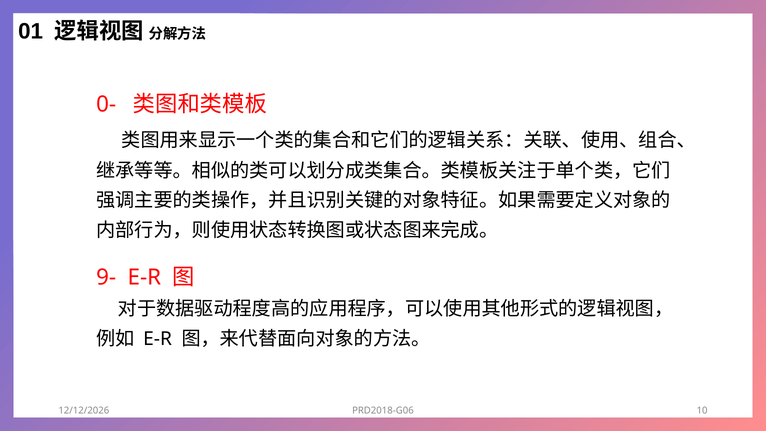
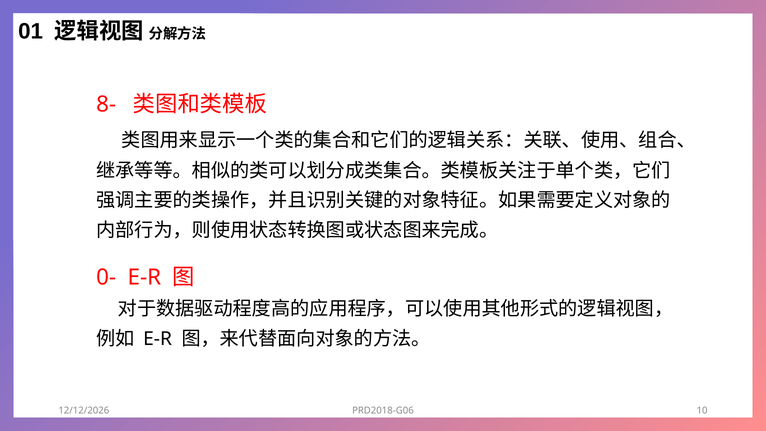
0-: 0- -> 8-
9-: 9- -> 0-
